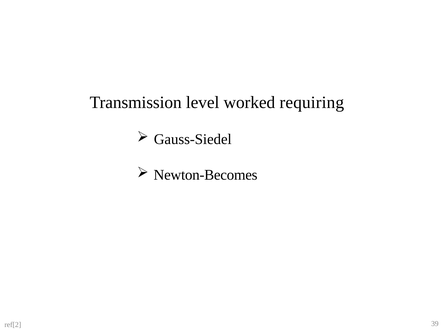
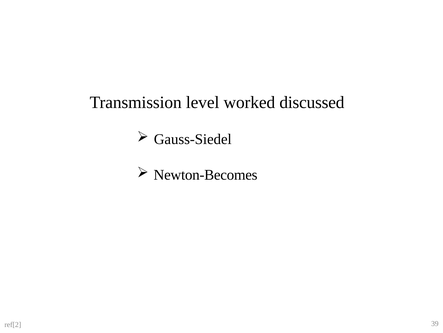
requiring: requiring -> discussed
